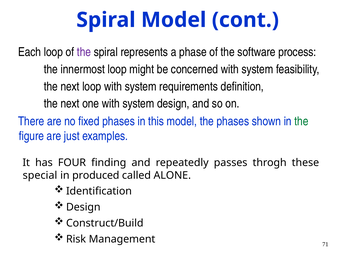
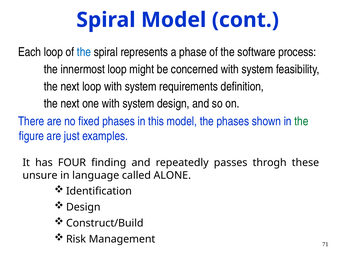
the at (84, 52) colour: purple -> blue
special: special -> unsure
produced: produced -> language
